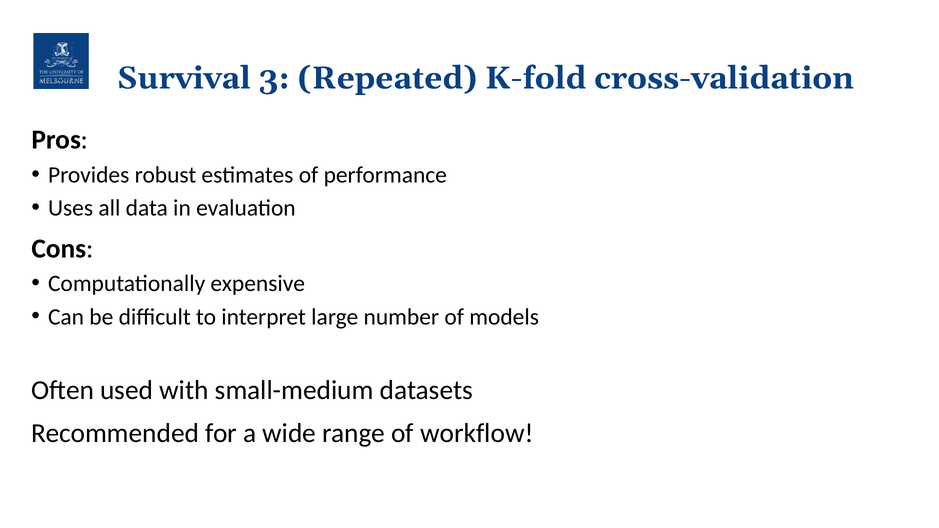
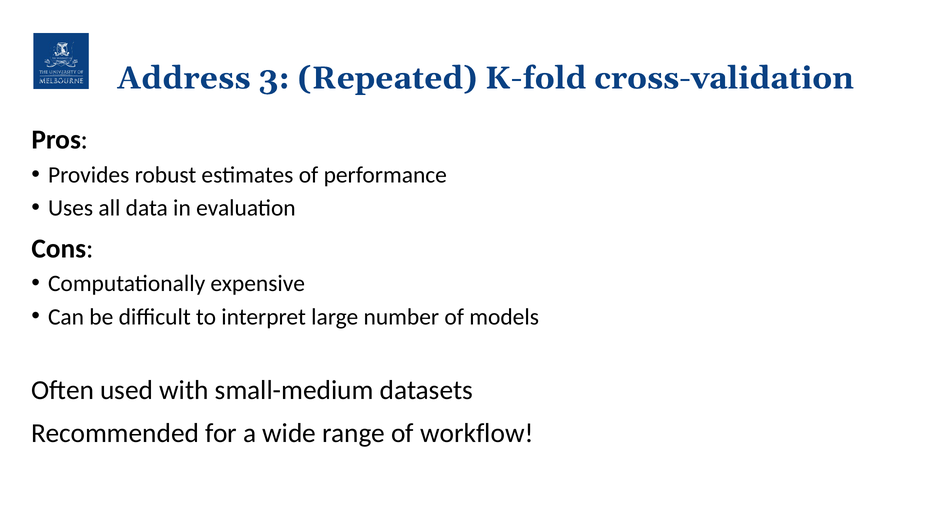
Survival: Survival -> Address
